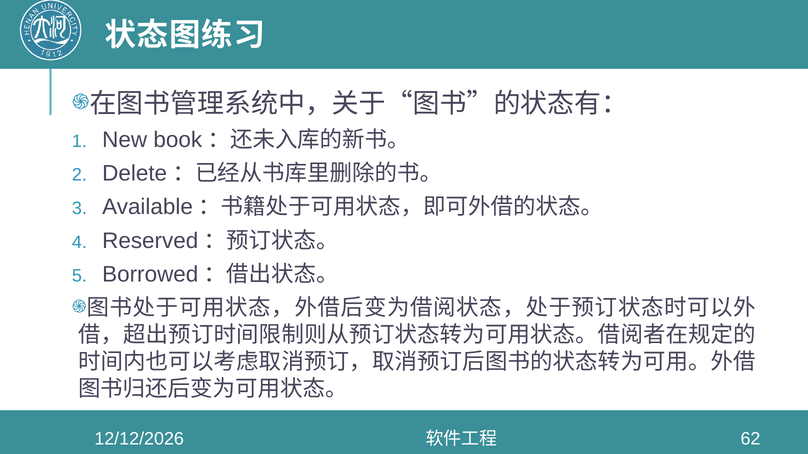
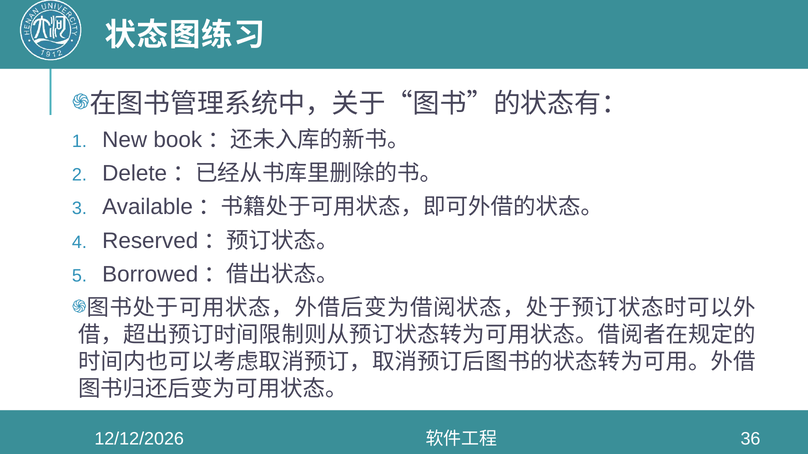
62: 62 -> 36
